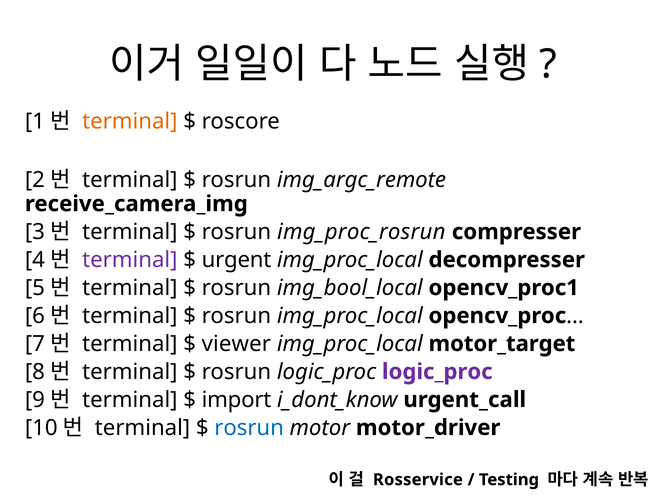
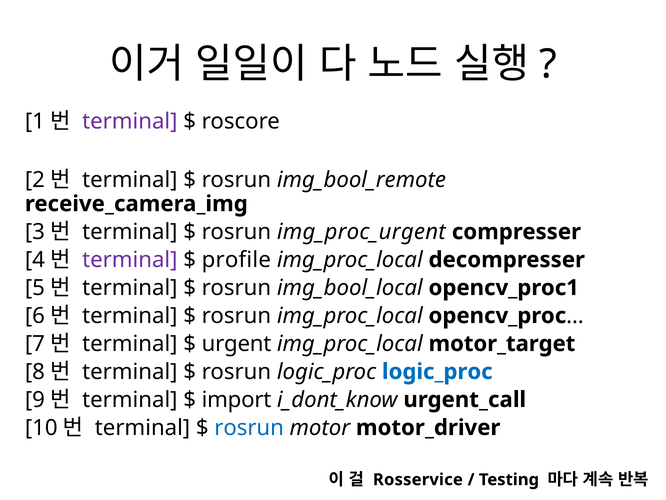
terminal at (130, 121) colour: orange -> purple
img_argc_remote: img_argc_remote -> img_bool_remote
img_proc_rosrun: img_proc_rosrun -> img_proc_urgent
urgent: urgent -> profile
viewer: viewer -> urgent
logic_proc at (437, 371) colour: purple -> blue
